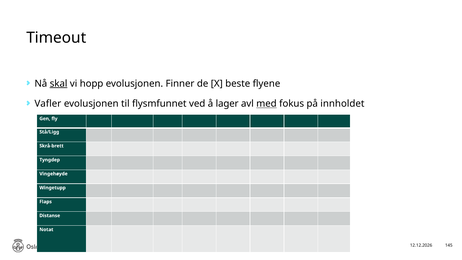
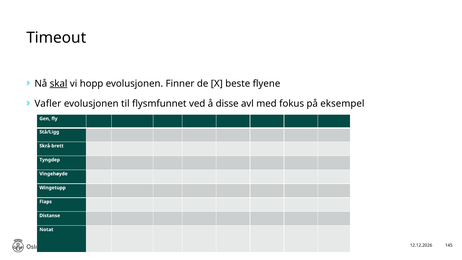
lager: lager -> disse
med underline: present -> none
innholdet: innholdet -> eksempel
